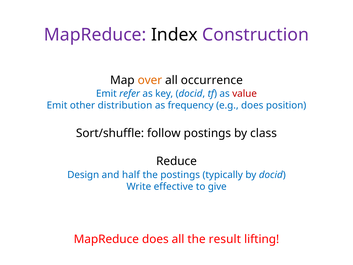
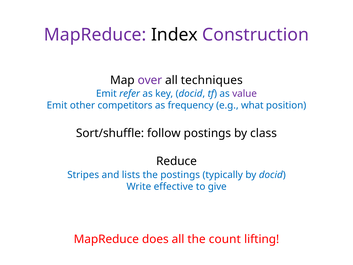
over colour: orange -> purple
occurrence: occurrence -> techniques
value colour: red -> purple
distribution: distribution -> competitors
e.g does: does -> what
Design: Design -> Stripes
half: half -> lists
result: result -> count
